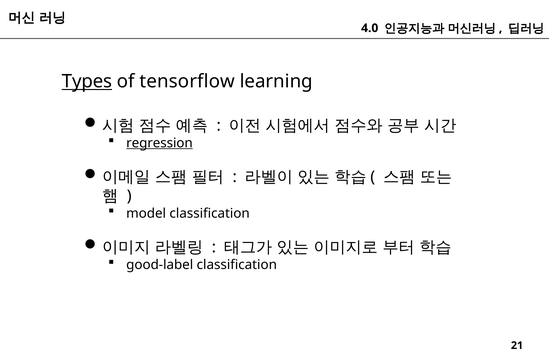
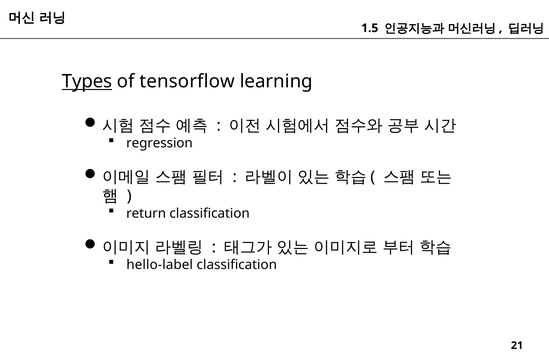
4.0: 4.0 -> 1.5
regression underline: present -> none
model: model -> return
good-label: good-label -> hello-label
